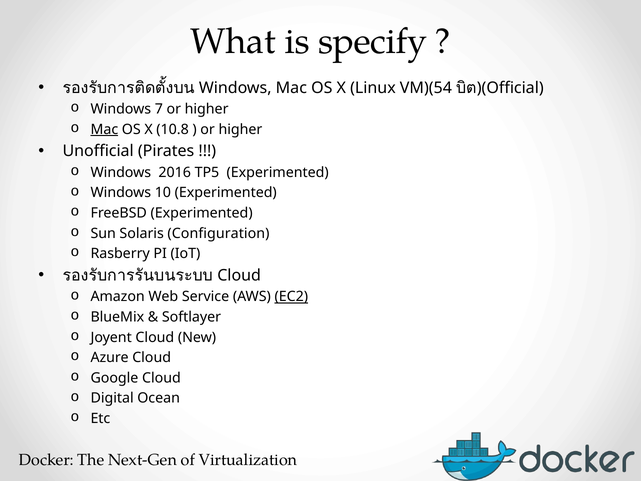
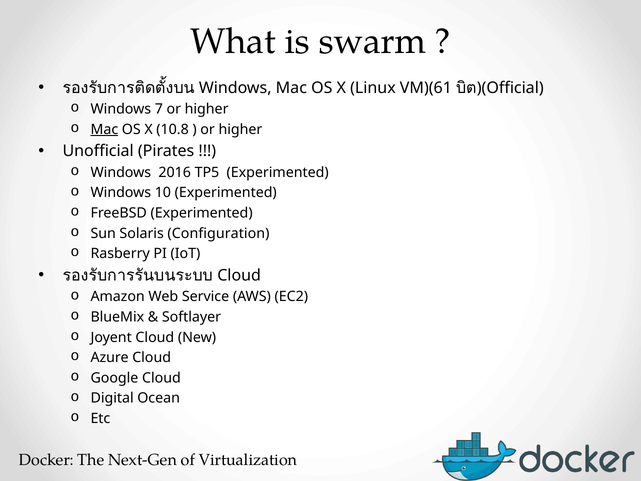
specify: specify -> swarm
VM)(54: VM)(54 -> VM)(61
EC2 underline: present -> none
